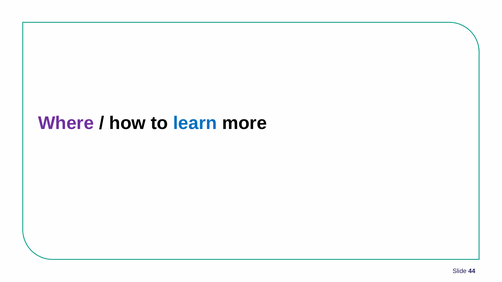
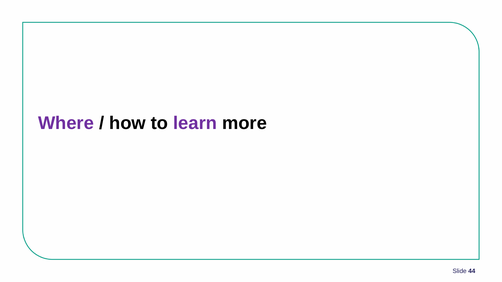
learn colour: blue -> purple
